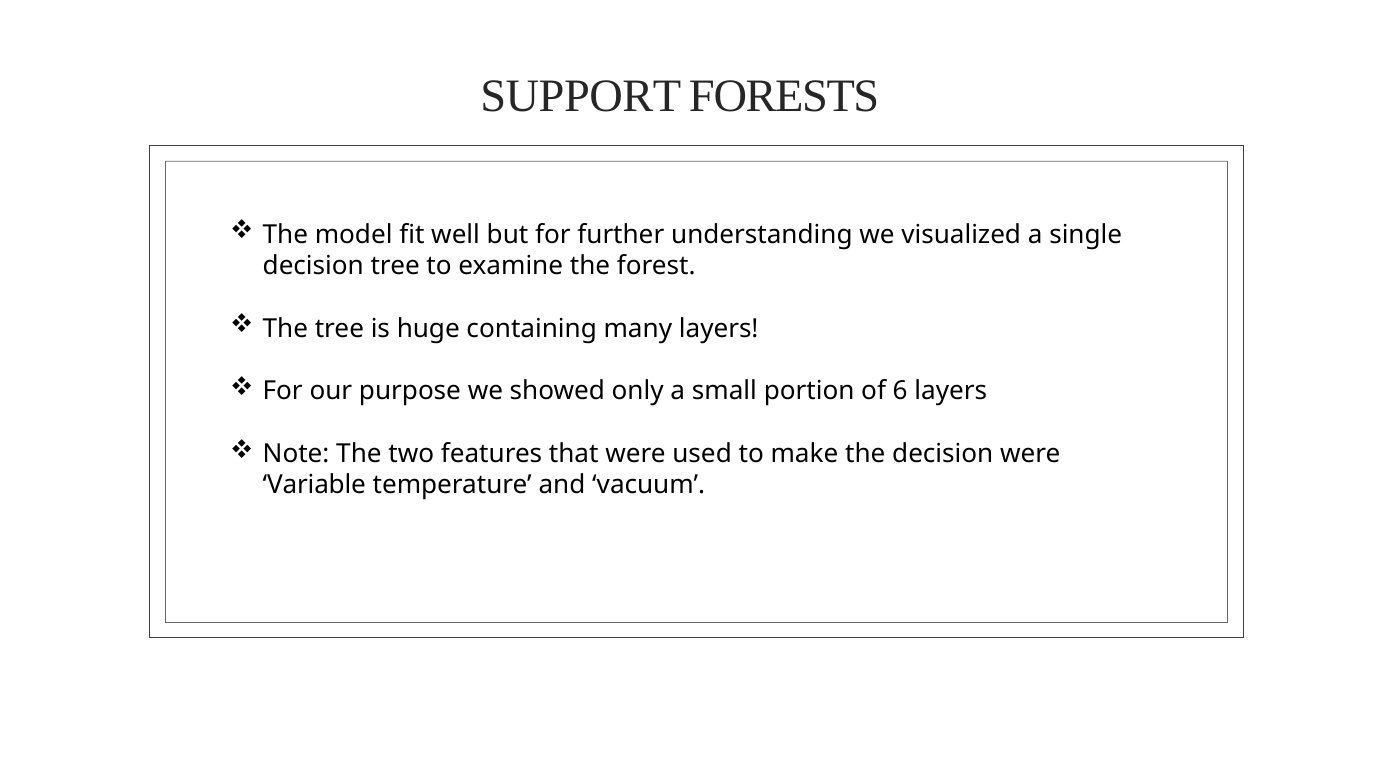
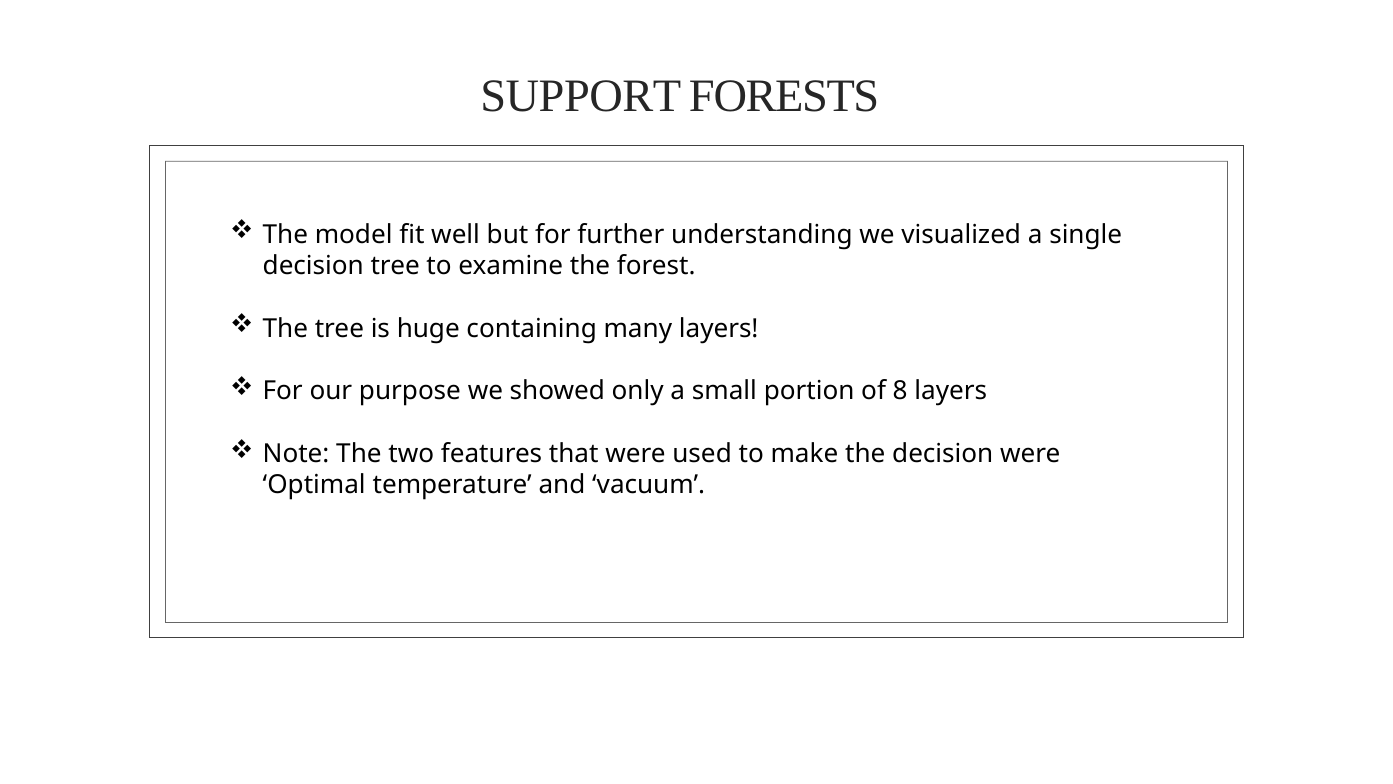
6: 6 -> 8
Variable: Variable -> Optimal
